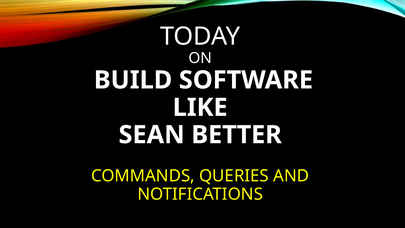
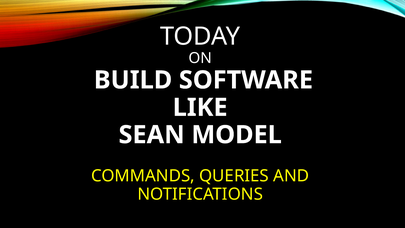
BETTER: BETTER -> MODEL
